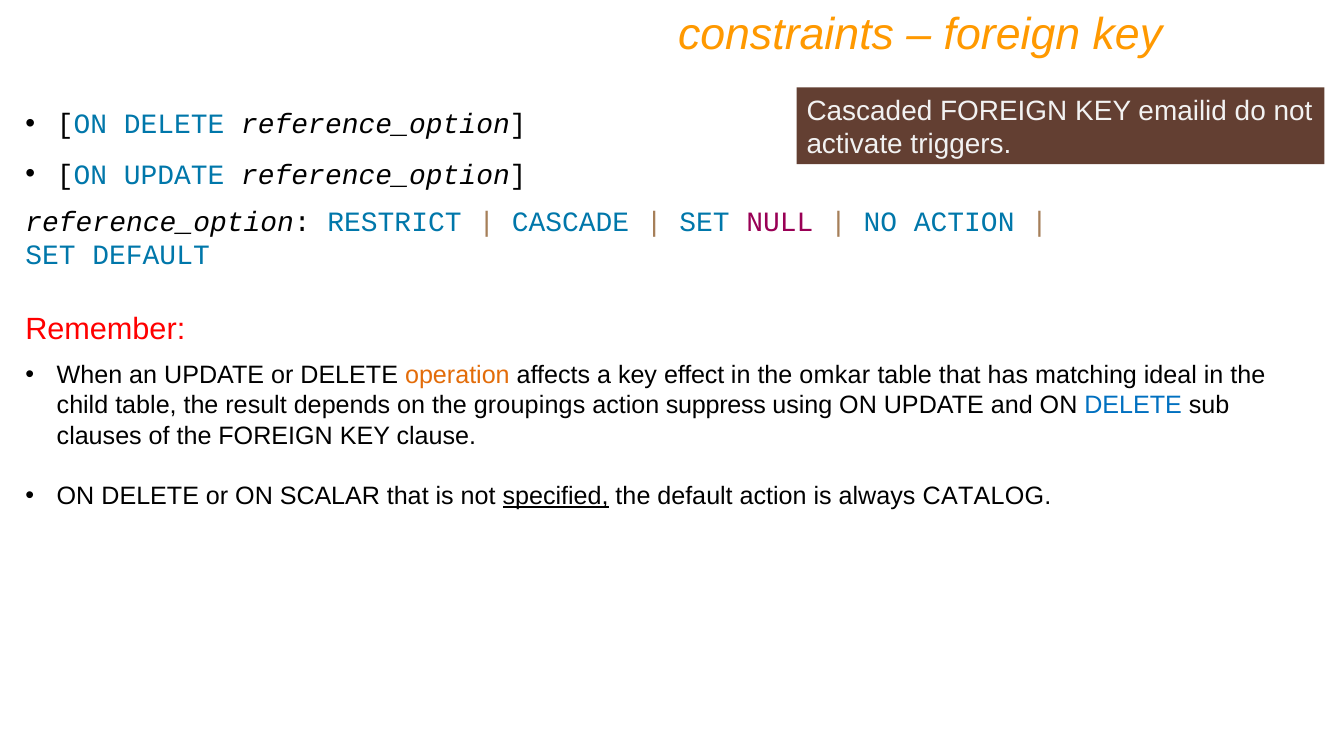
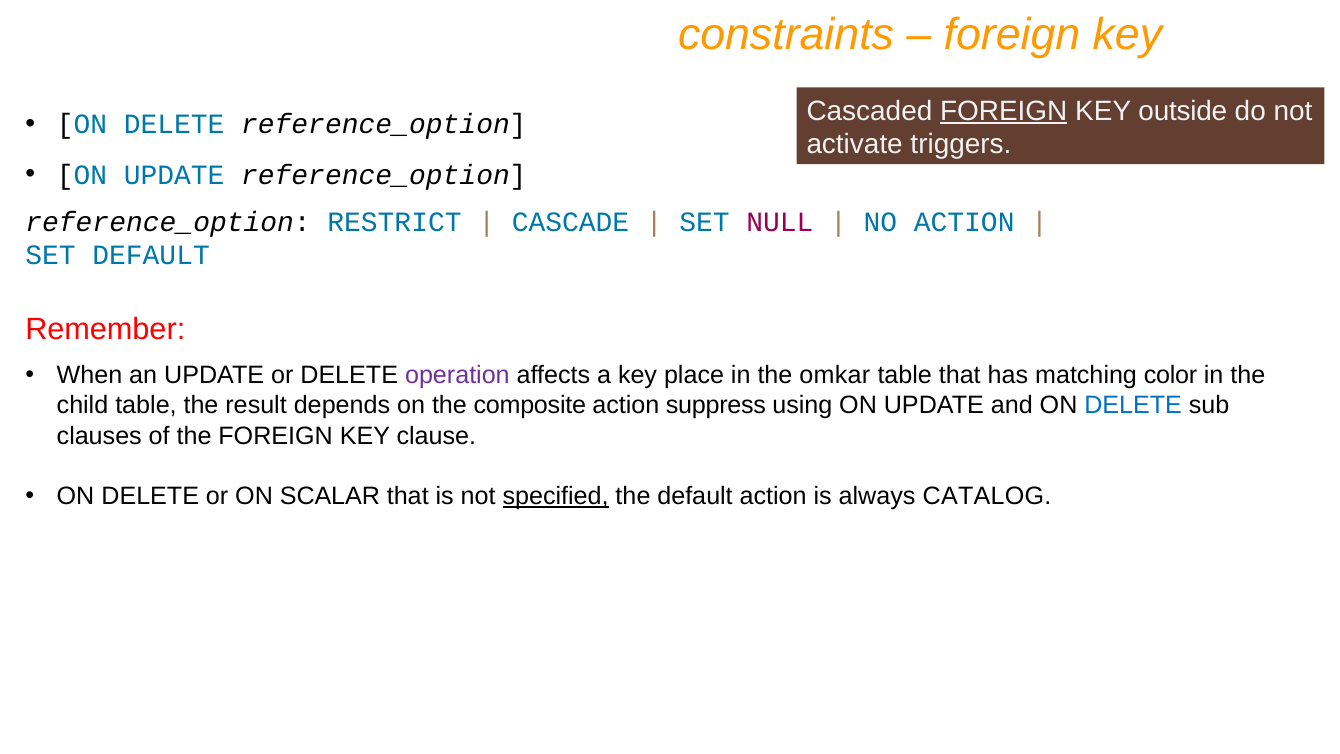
FOREIGN at (1004, 111) underline: none -> present
emailid: emailid -> outside
operation colour: orange -> purple
effect: effect -> place
ideal: ideal -> color
groupings: groupings -> composite
